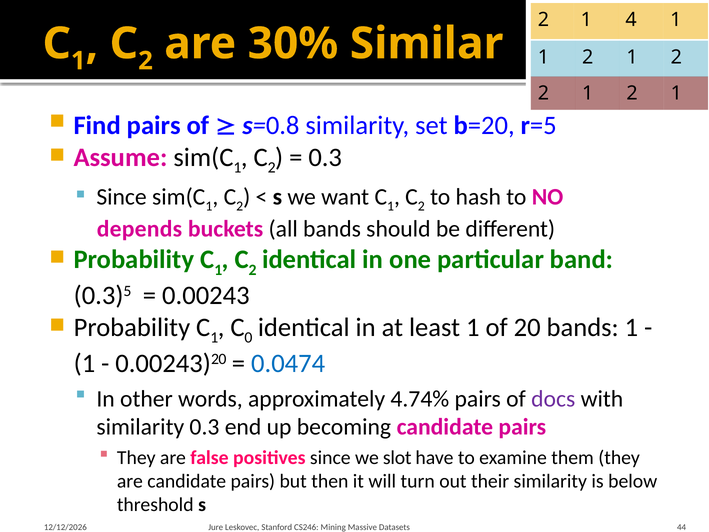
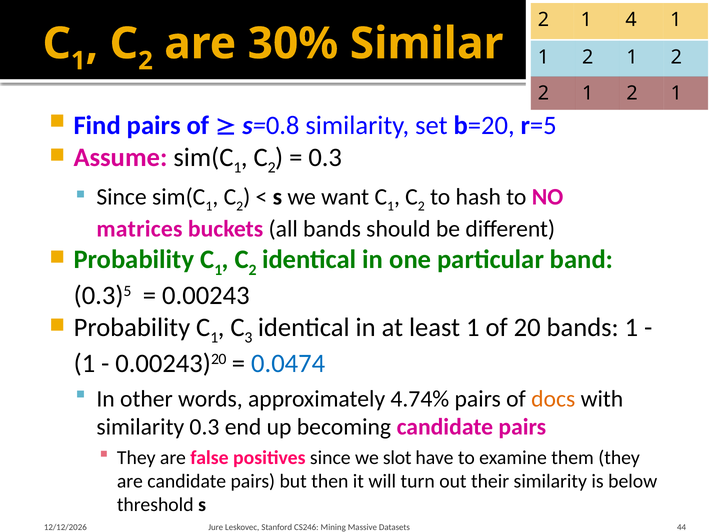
depends: depends -> matrices
0: 0 -> 3
docs colour: purple -> orange
